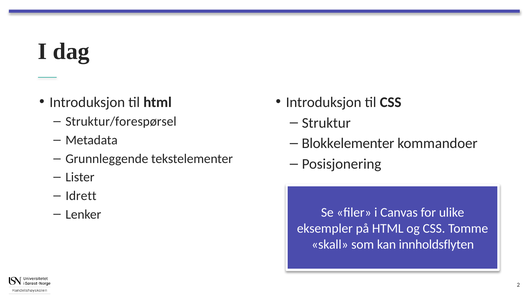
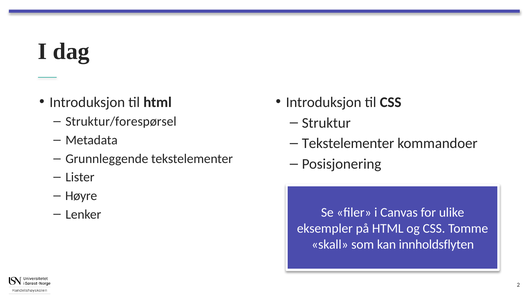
Blokkelementer at (348, 143): Blokkelementer -> Tekstelementer
Idrett: Idrett -> Høyre
